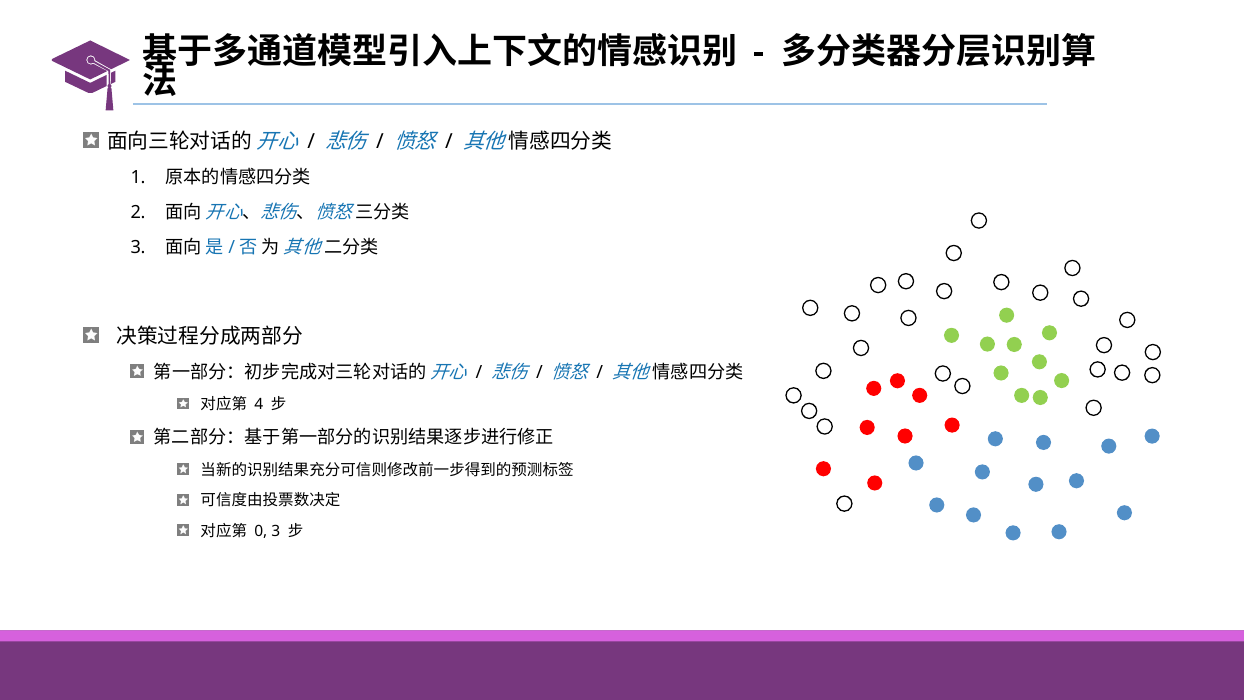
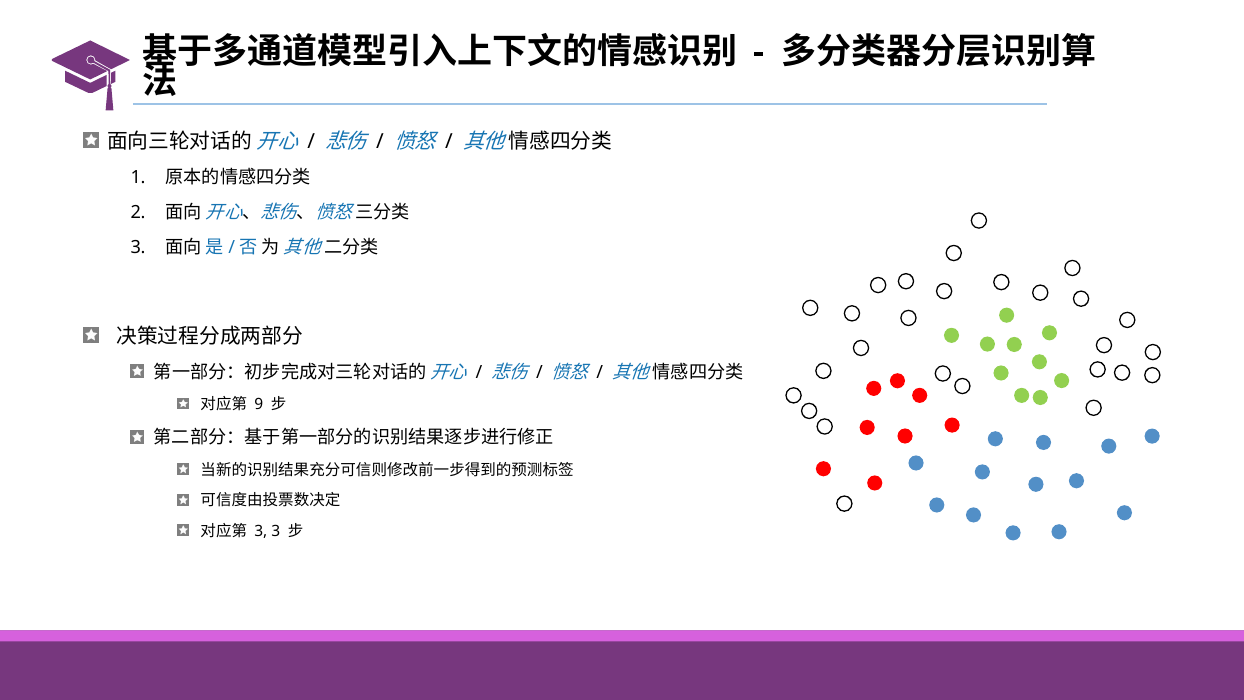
4: 4 -> 9
0 at (261, 531): 0 -> 3
